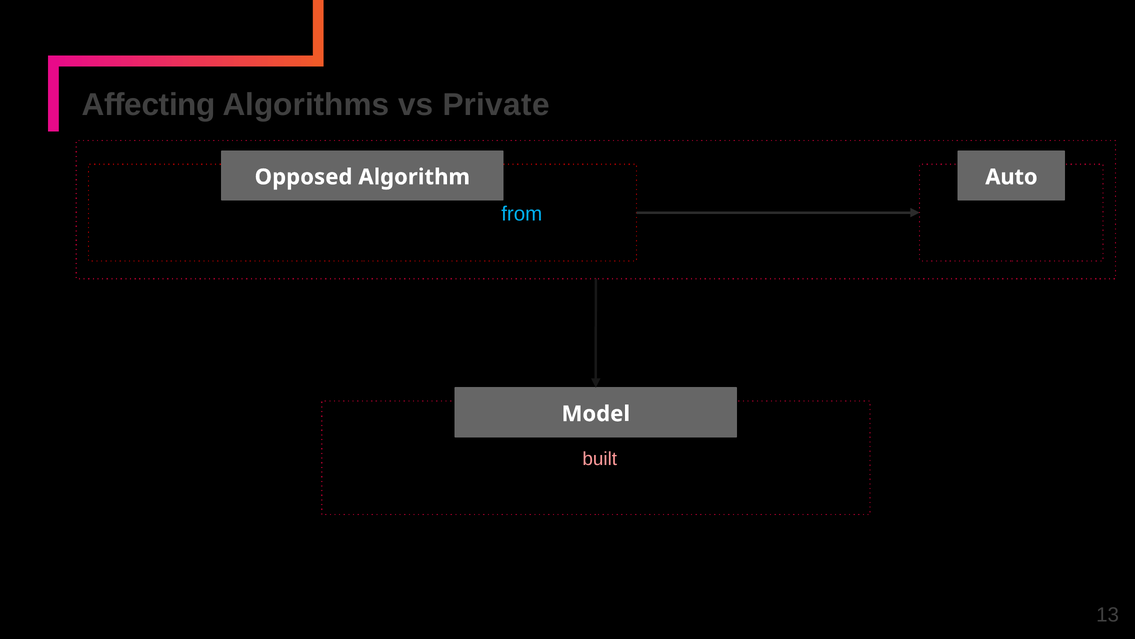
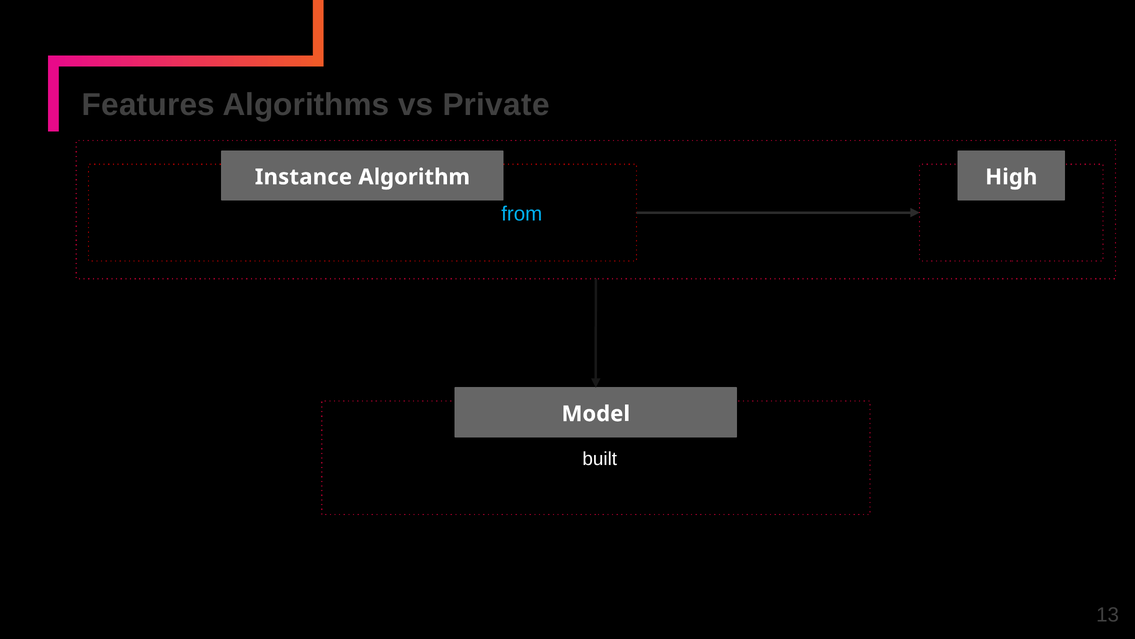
Affecting: Affecting -> Features
Opposed: Opposed -> Instance
Auto: Auto -> High
built colour: pink -> white
